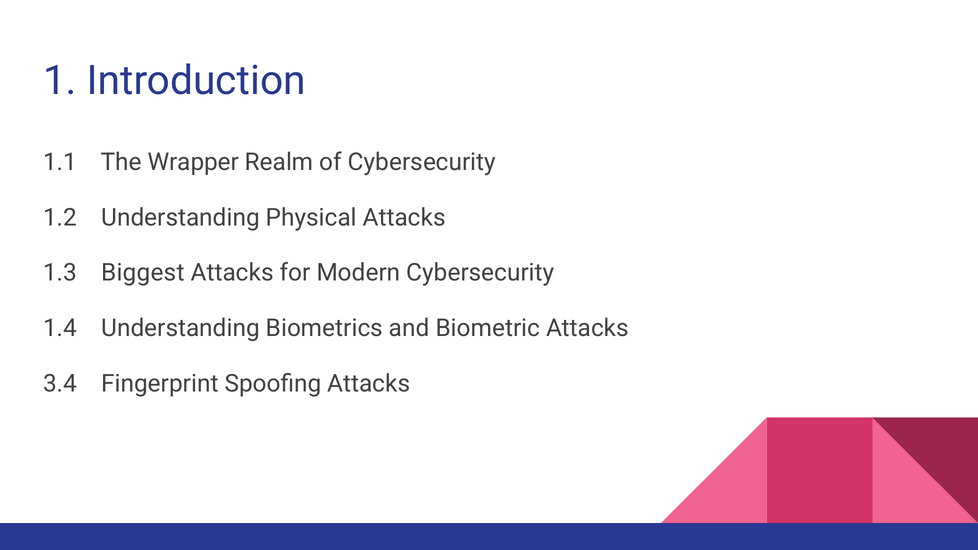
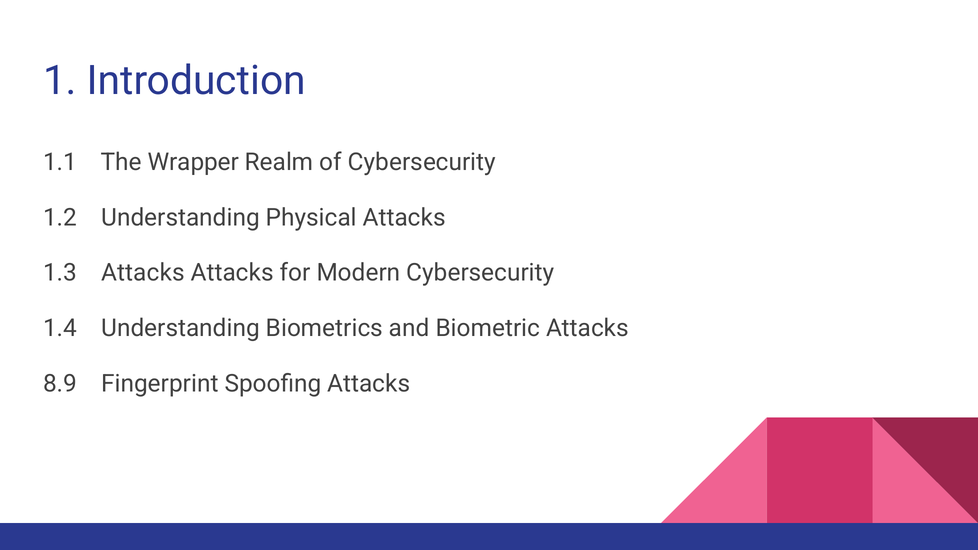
1.3 Biggest: Biggest -> Attacks
3.4: 3.4 -> 8.9
